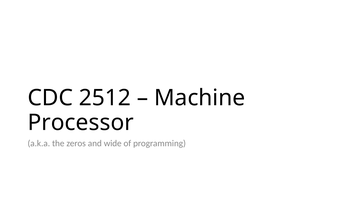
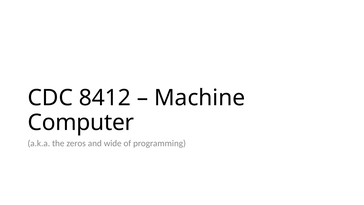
2512: 2512 -> 8412
Processor: Processor -> Computer
